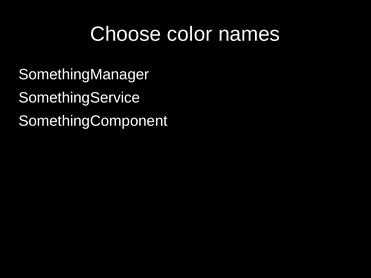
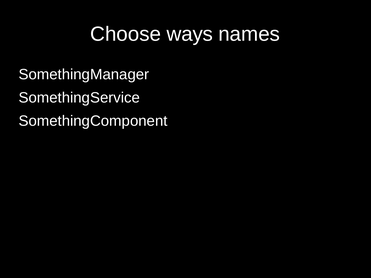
color: color -> ways
